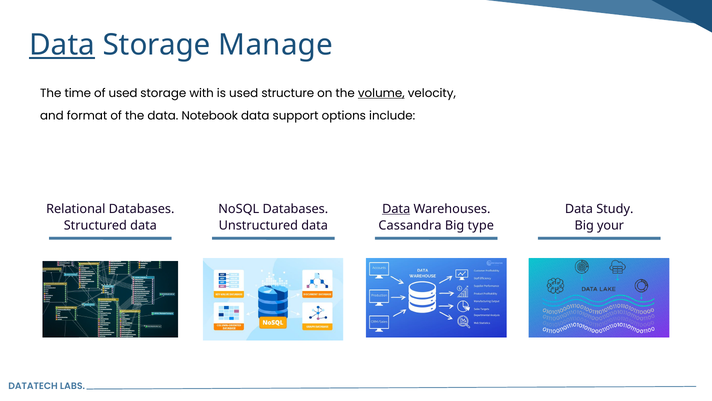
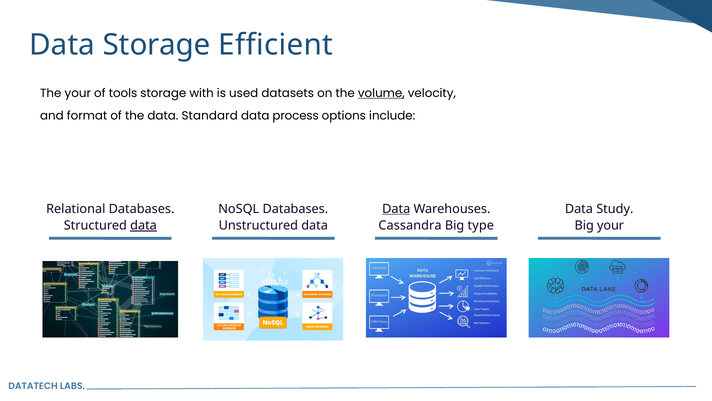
Data at (62, 45) underline: present -> none
Manage: Manage -> Efficient
The time: time -> your
of used: used -> tools
structure: structure -> datasets
Notebook: Notebook -> Standard
support: support -> process
data at (144, 225) underline: none -> present
